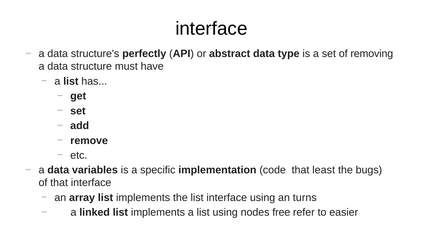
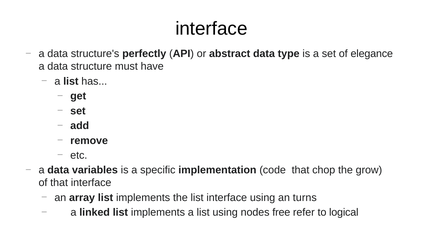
removing: removing -> elegance
least: least -> chop
bugs: bugs -> grow
easier: easier -> logical
